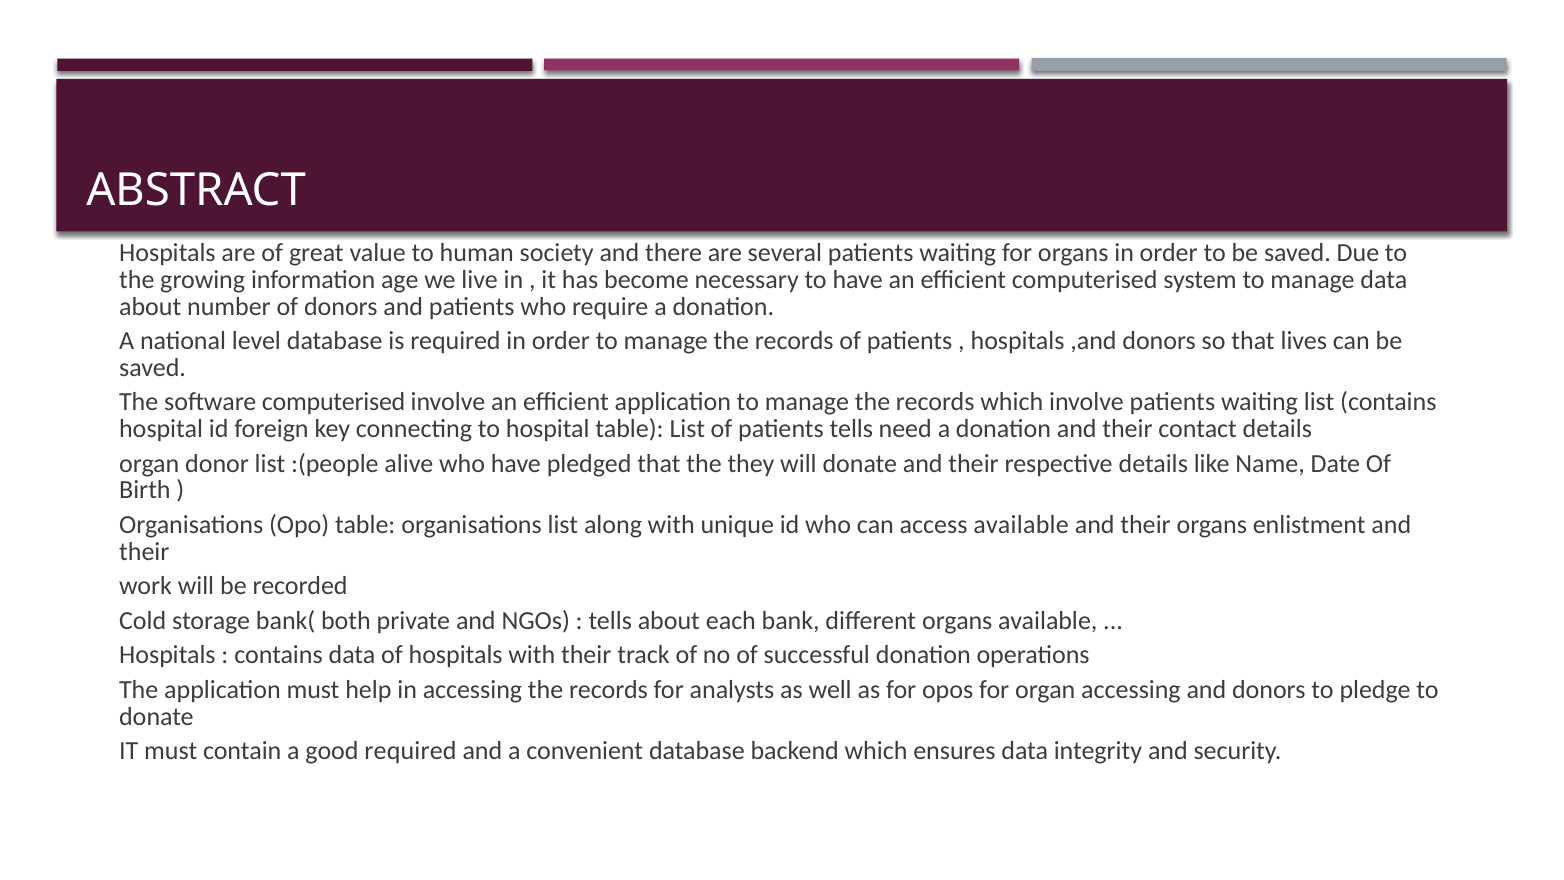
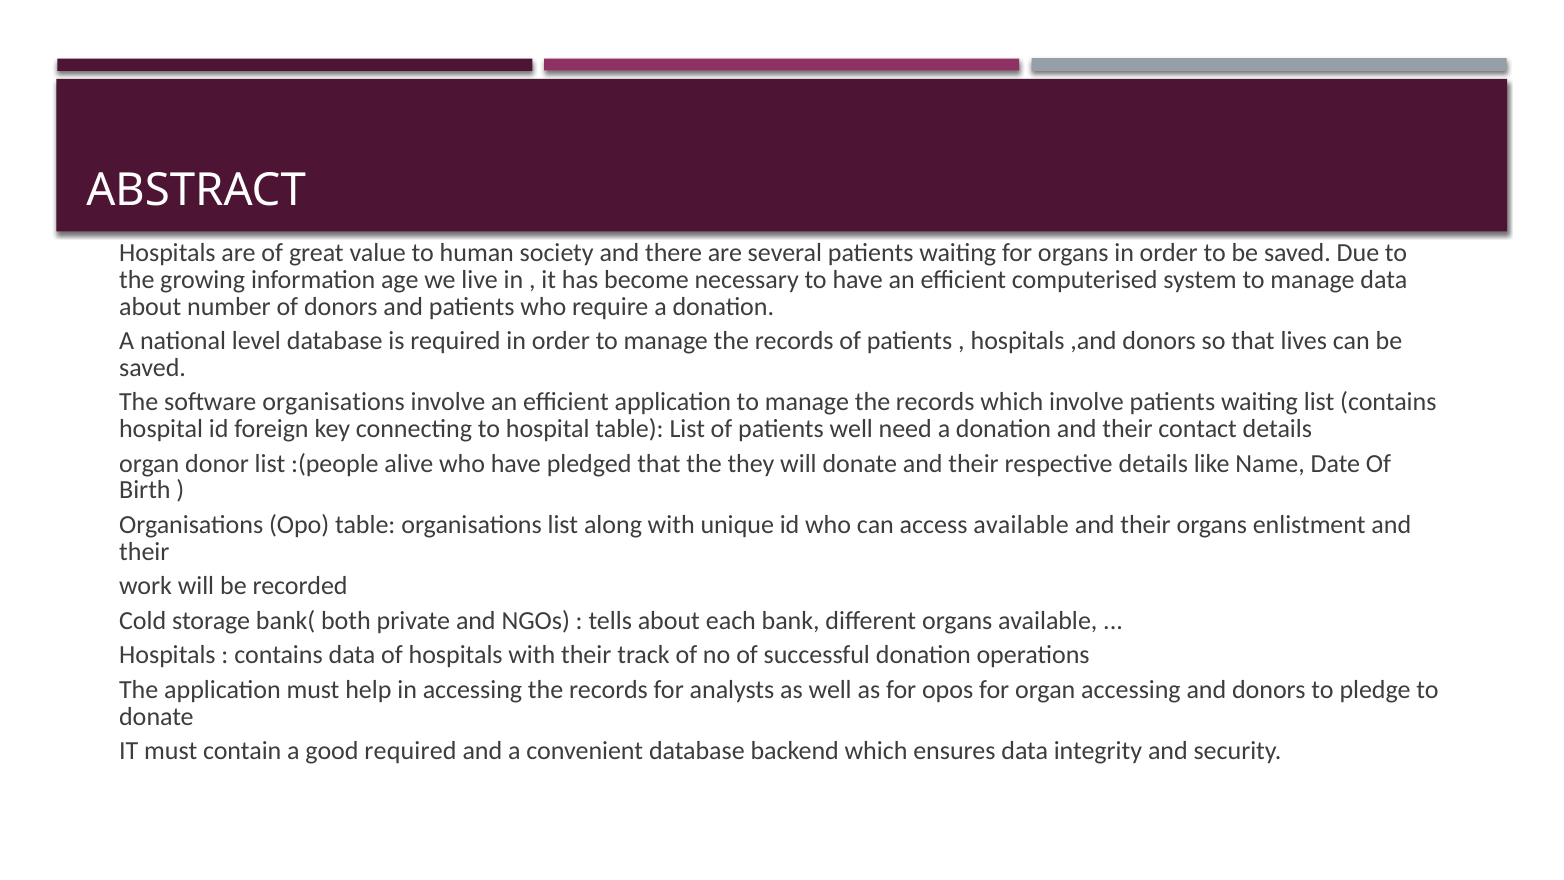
software computerised: computerised -> organisations
patients tells: tells -> well
